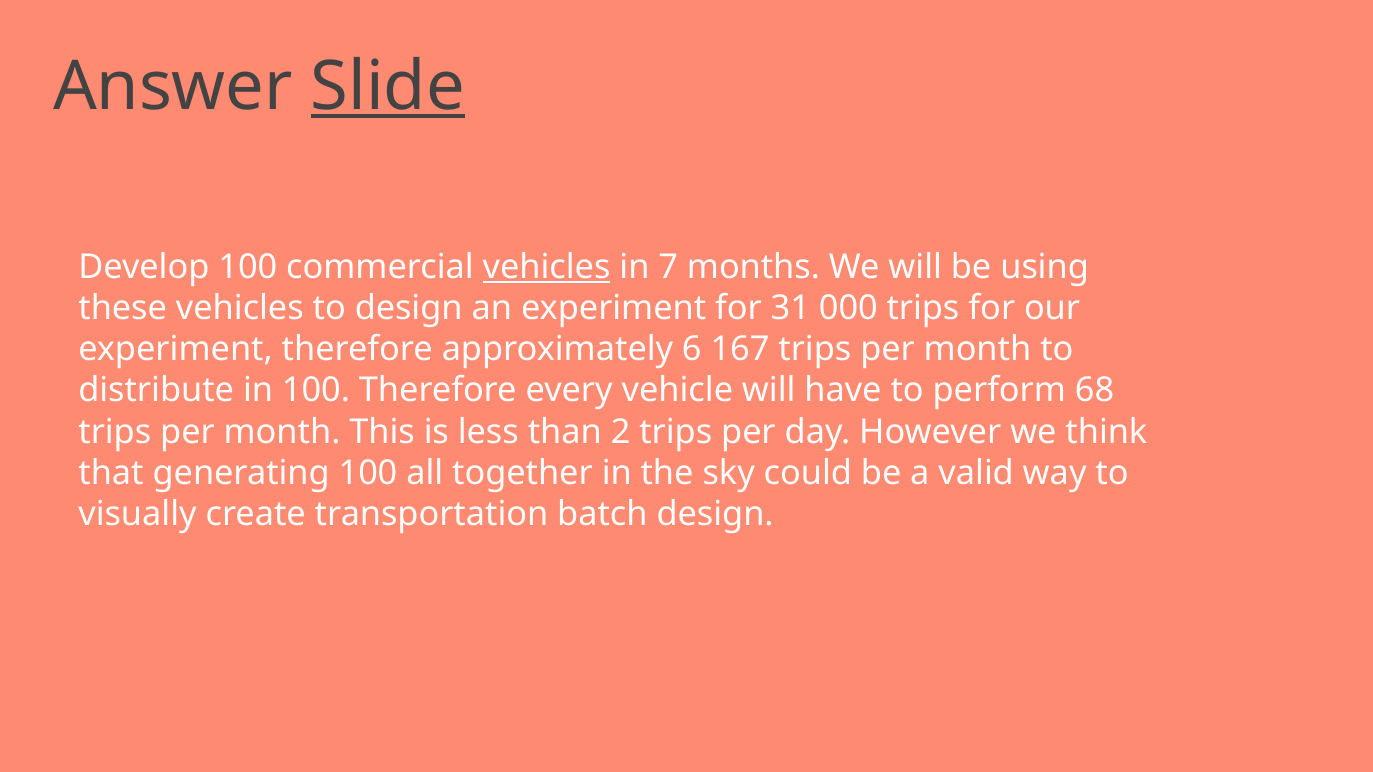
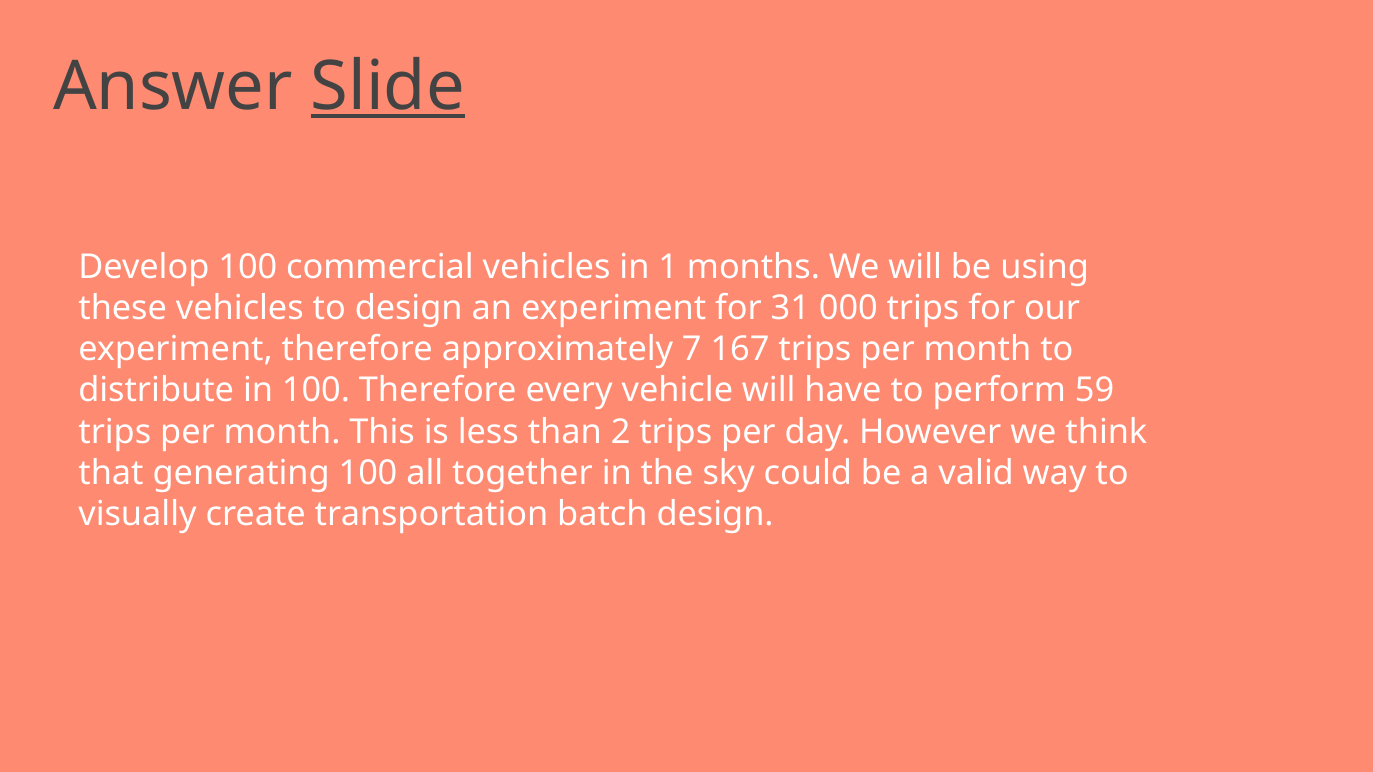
vehicles at (547, 267) underline: present -> none
7: 7 -> 1
6: 6 -> 7
68: 68 -> 59
